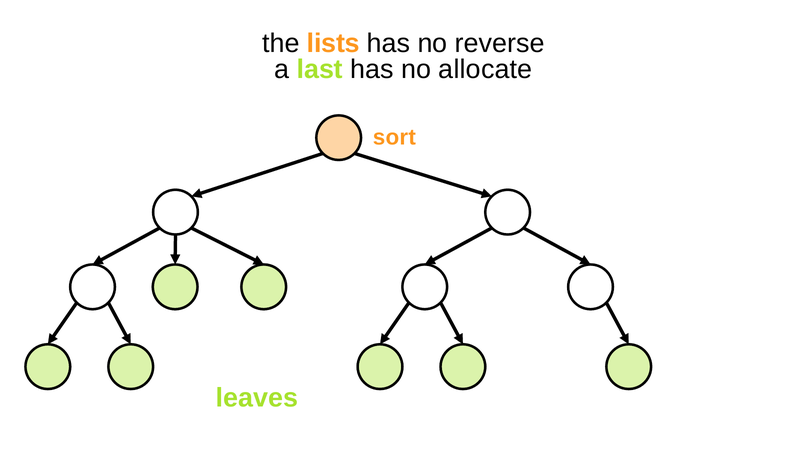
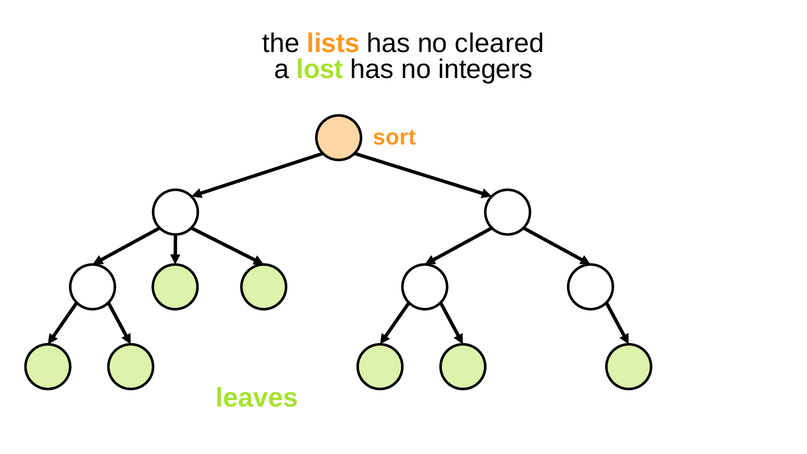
reverse: reverse -> cleared
last: last -> lost
allocate: allocate -> integers
